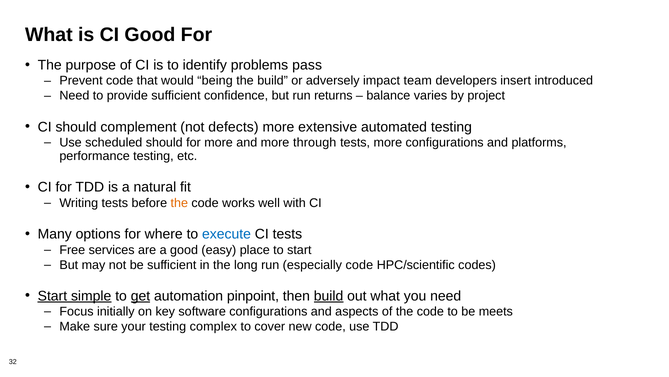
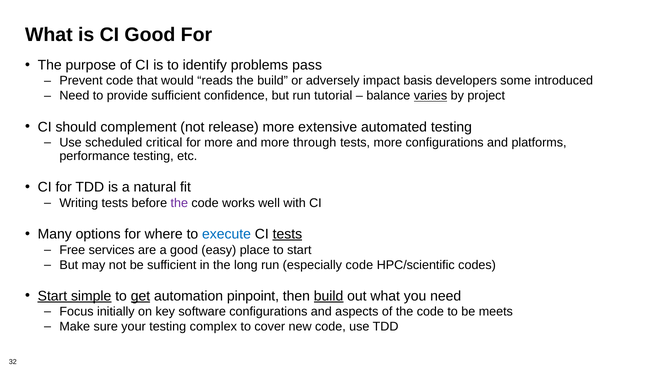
being: being -> reads
team: team -> basis
insert: insert -> some
returns: returns -> tutorial
varies underline: none -> present
defects: defects -> release
scheduled should: should -> critical
the at (179, 203) colour: orange -> purple
tests at (287, 234) underline: none -> present
